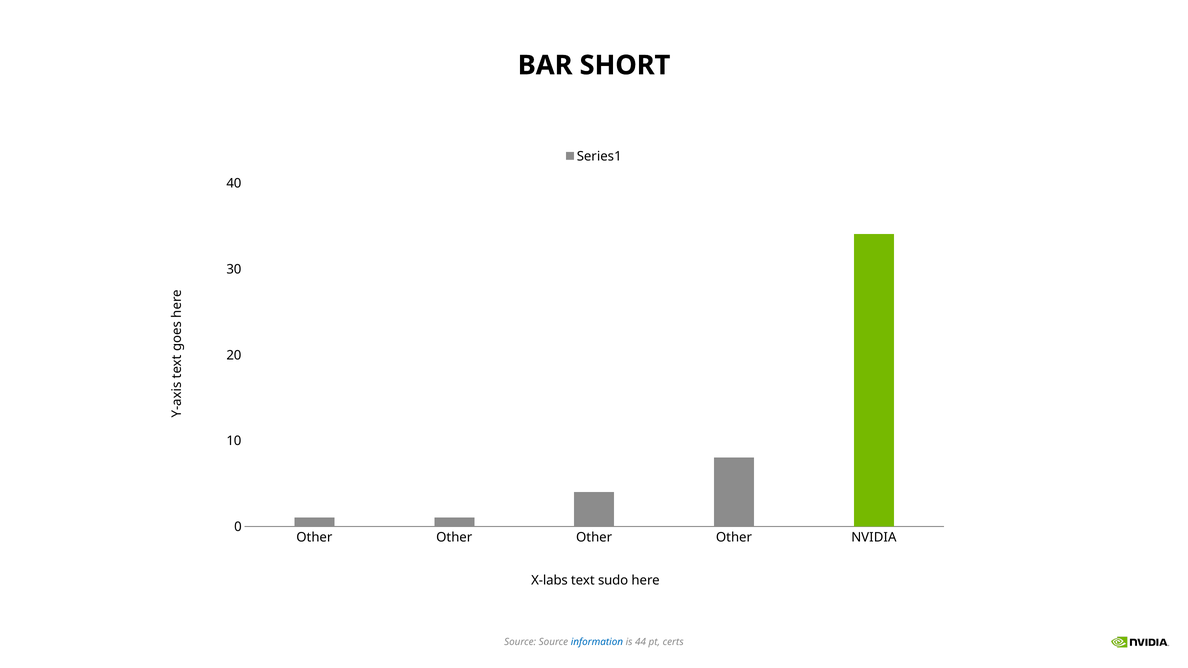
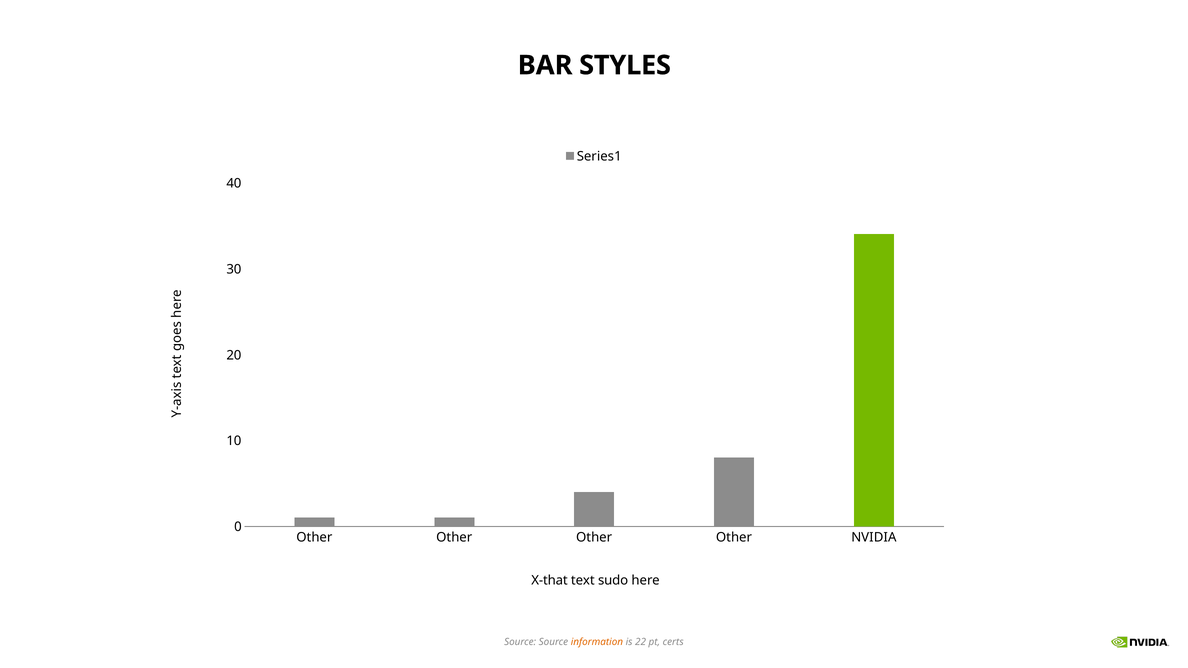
SHORT: SHORT -> STYLES
X-labs: X-labs -> X-that
information colour: blue -> orange
44: 44 -> 22
